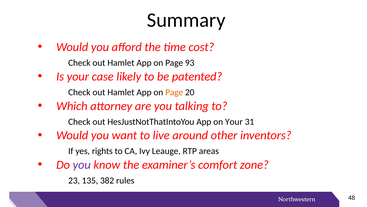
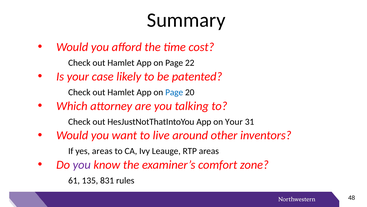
93: 93 -> 22
Page at (174, 92) colour: orange -> blue
yes rights: rights -> areas
23: 23 -> 61
382: 382 -> 831
